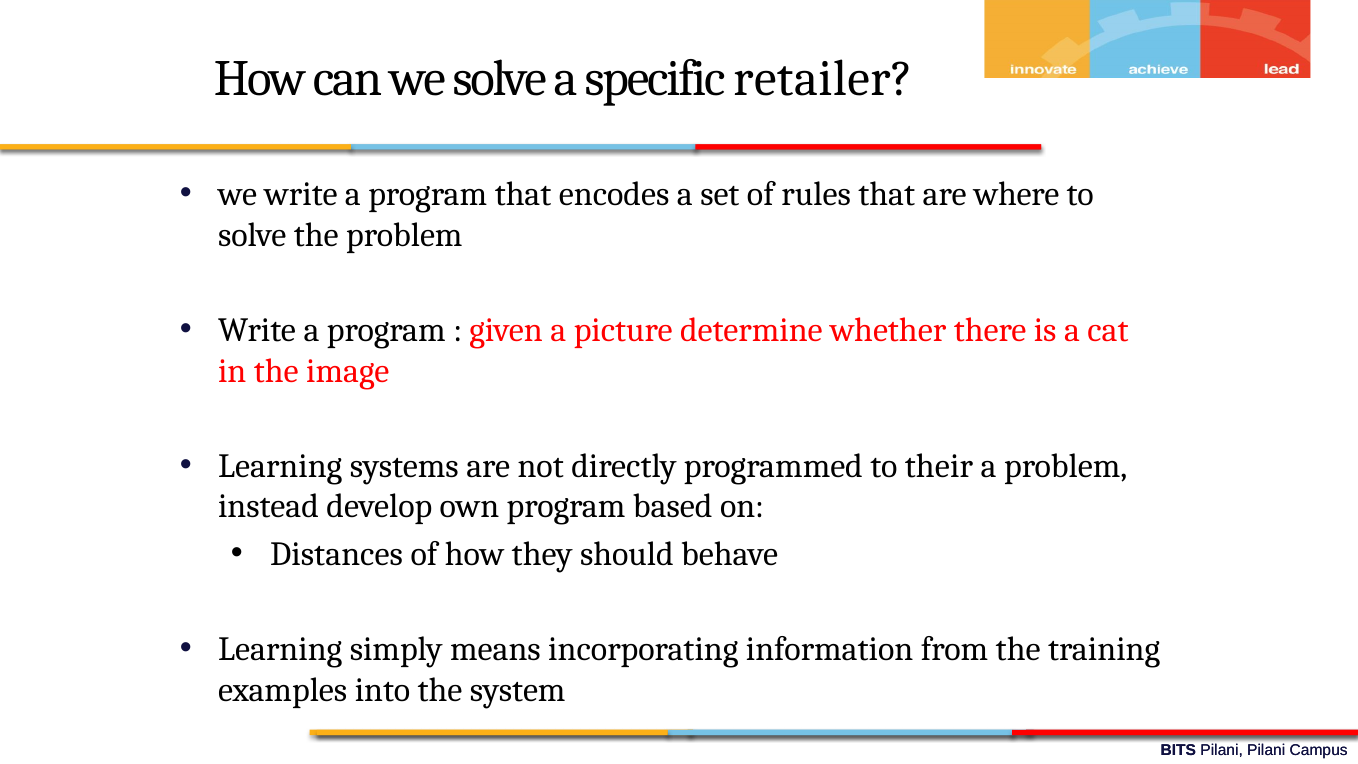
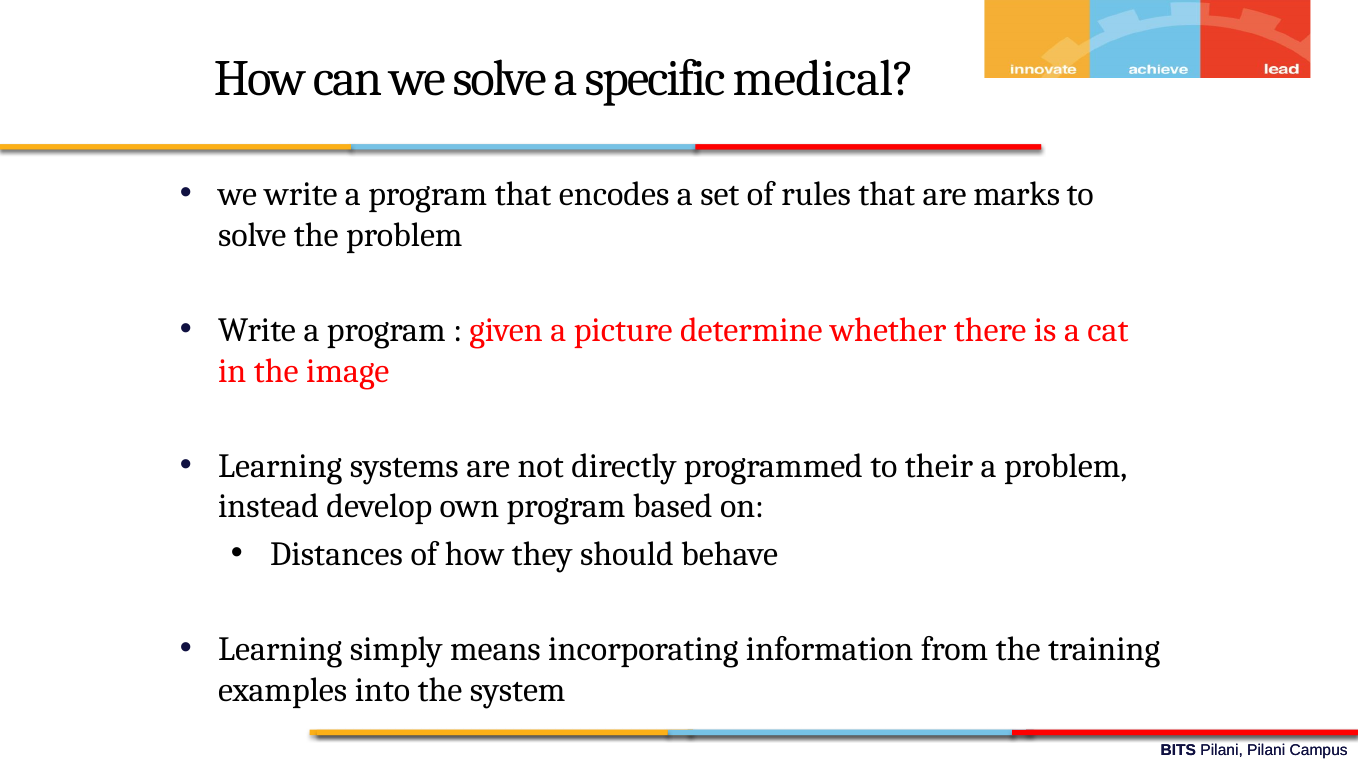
retailer: retailer -> medical
where: where -> marks
